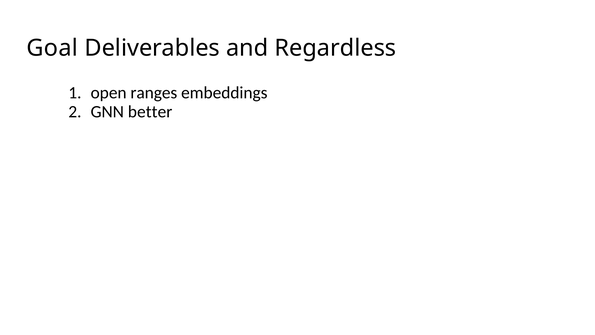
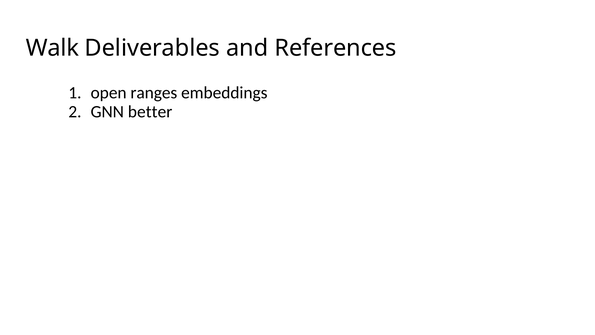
Goal: Goal -> Walk
Regardless: Regardless -> References
